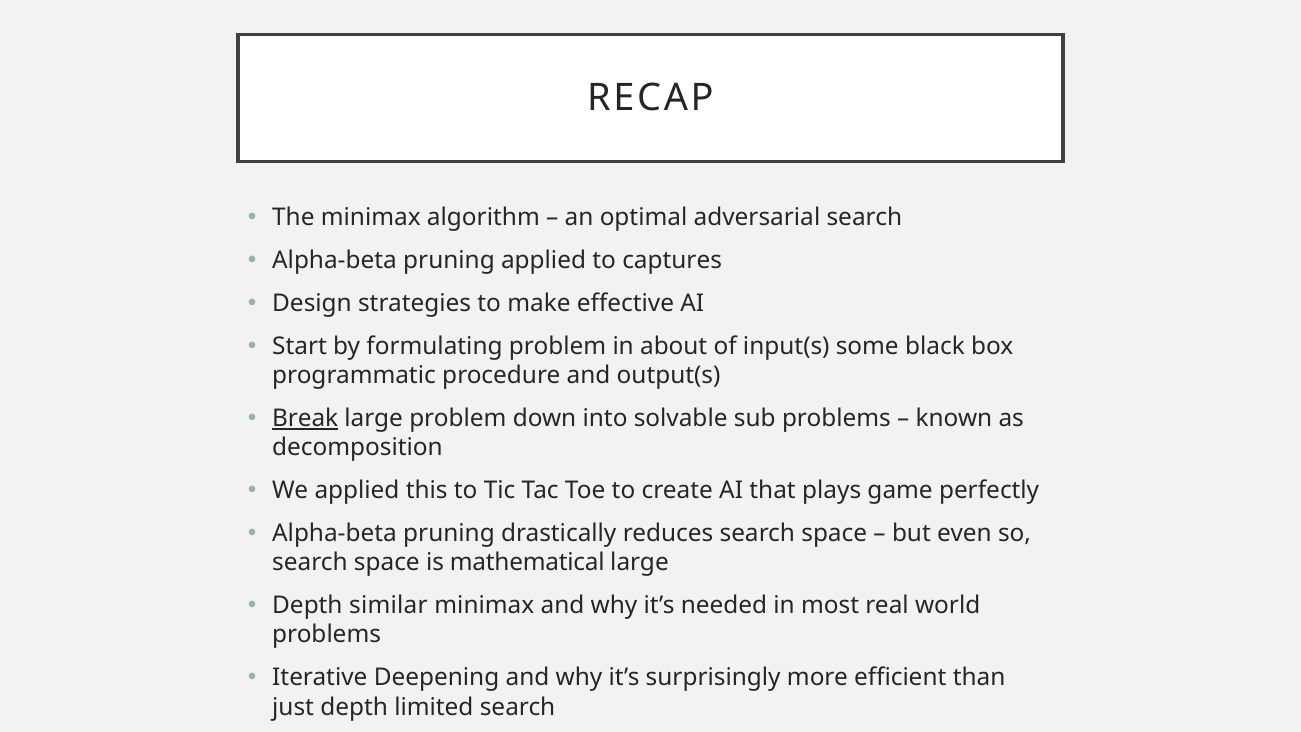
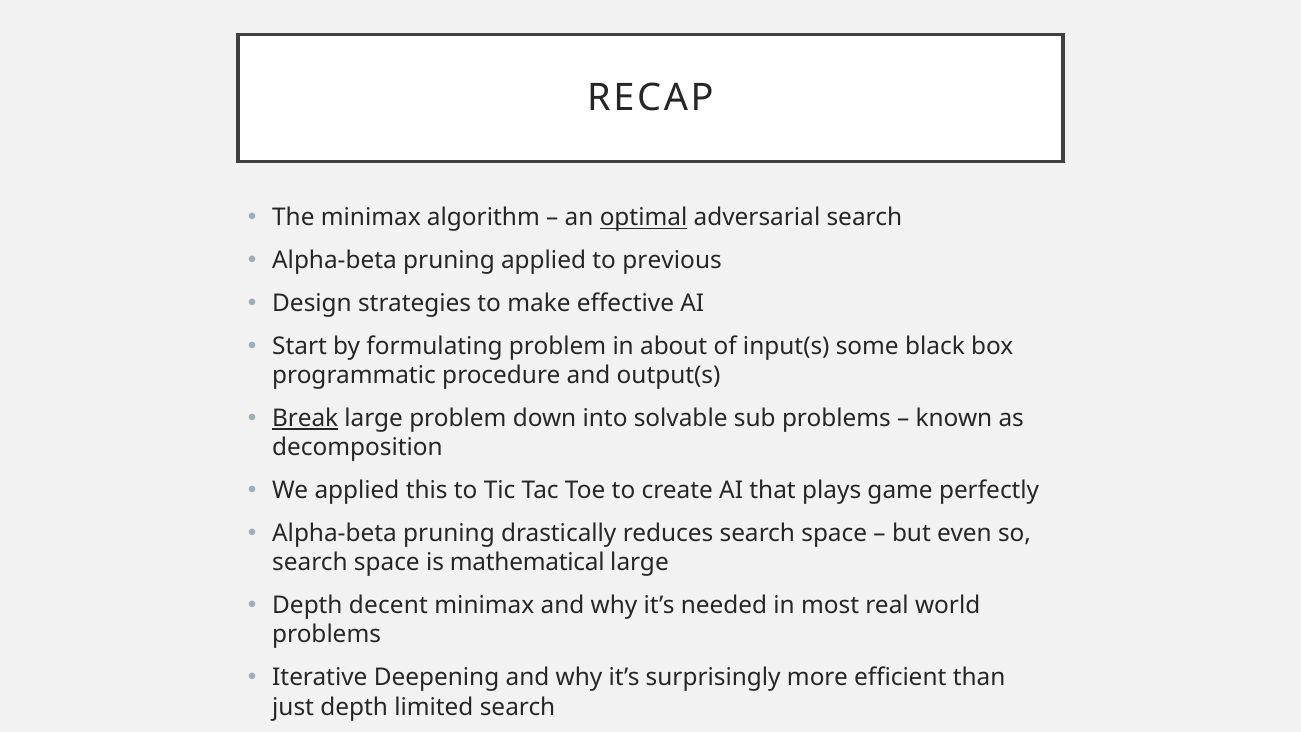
optimal underline: none -> present
captures: captures -> previous
similar: similar -> decent
